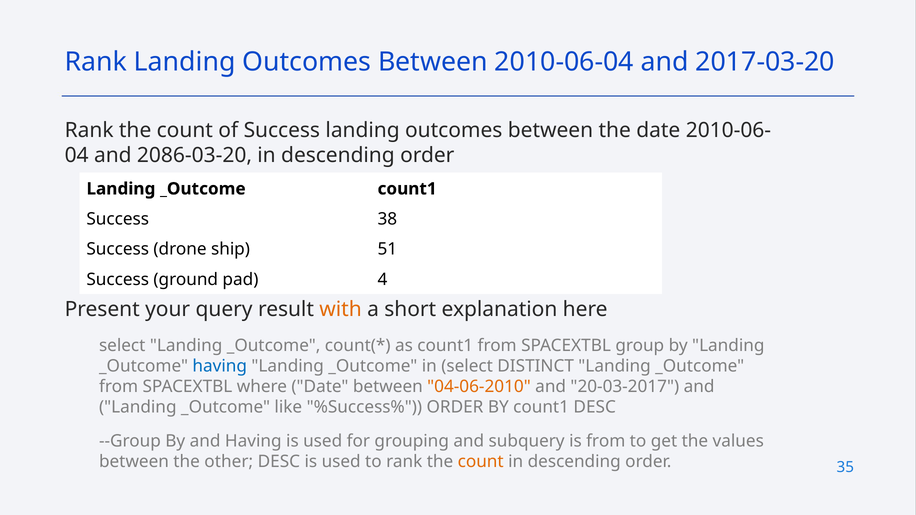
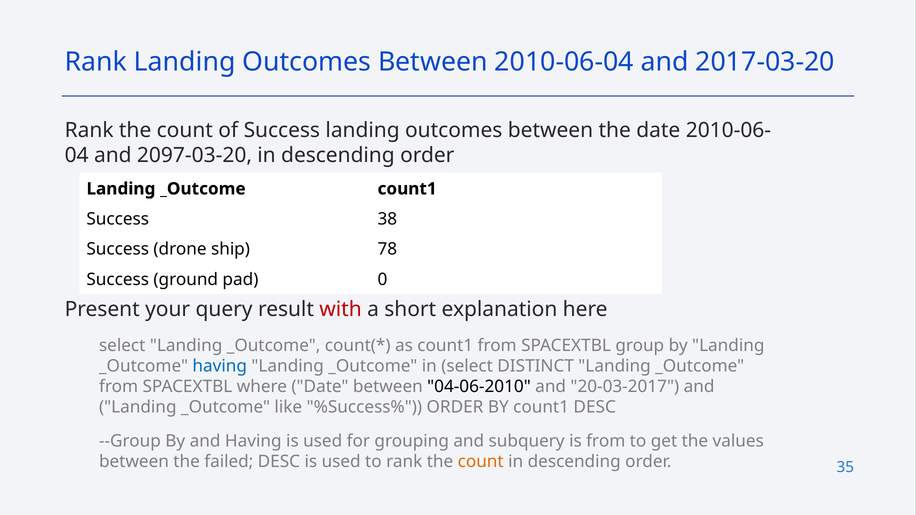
2086-03-20: 2086-03-20 -> 2097-03-20
51: 51 -> 78
4: 4 -> 0
with colour: orange -> red
04-06-2010 colour: orange -> black
other: other -> failed
